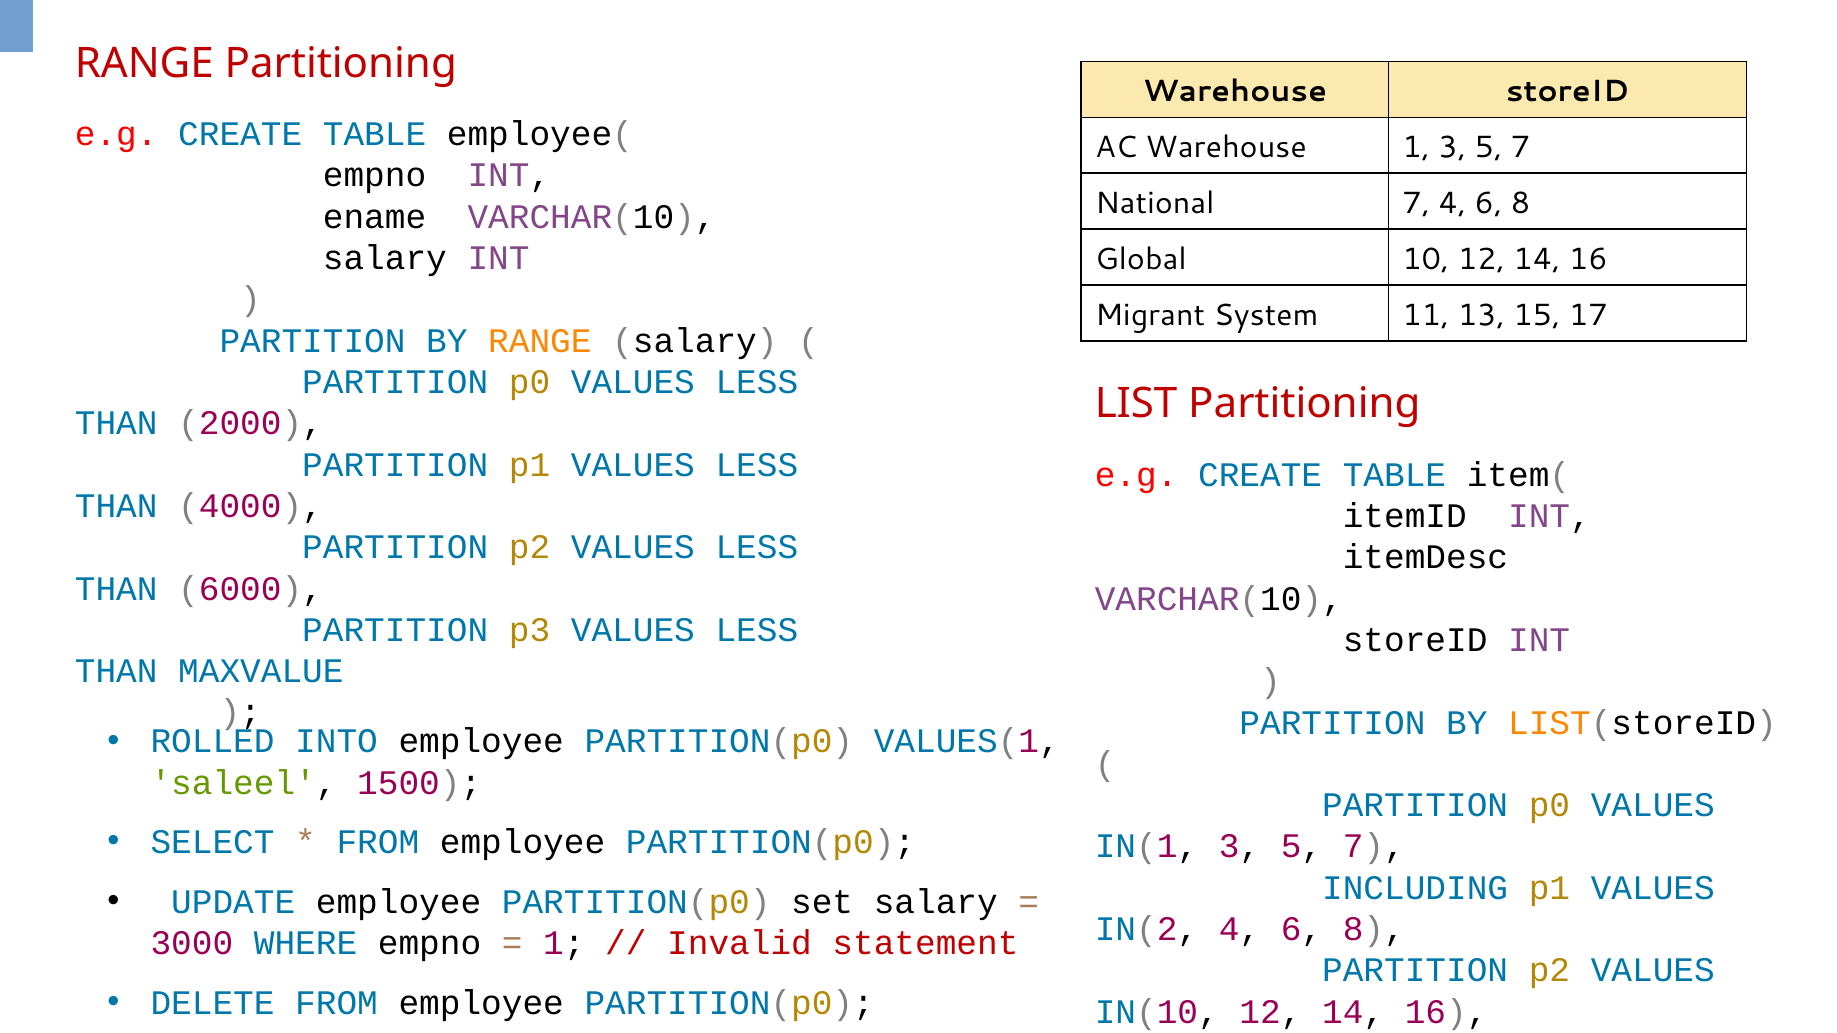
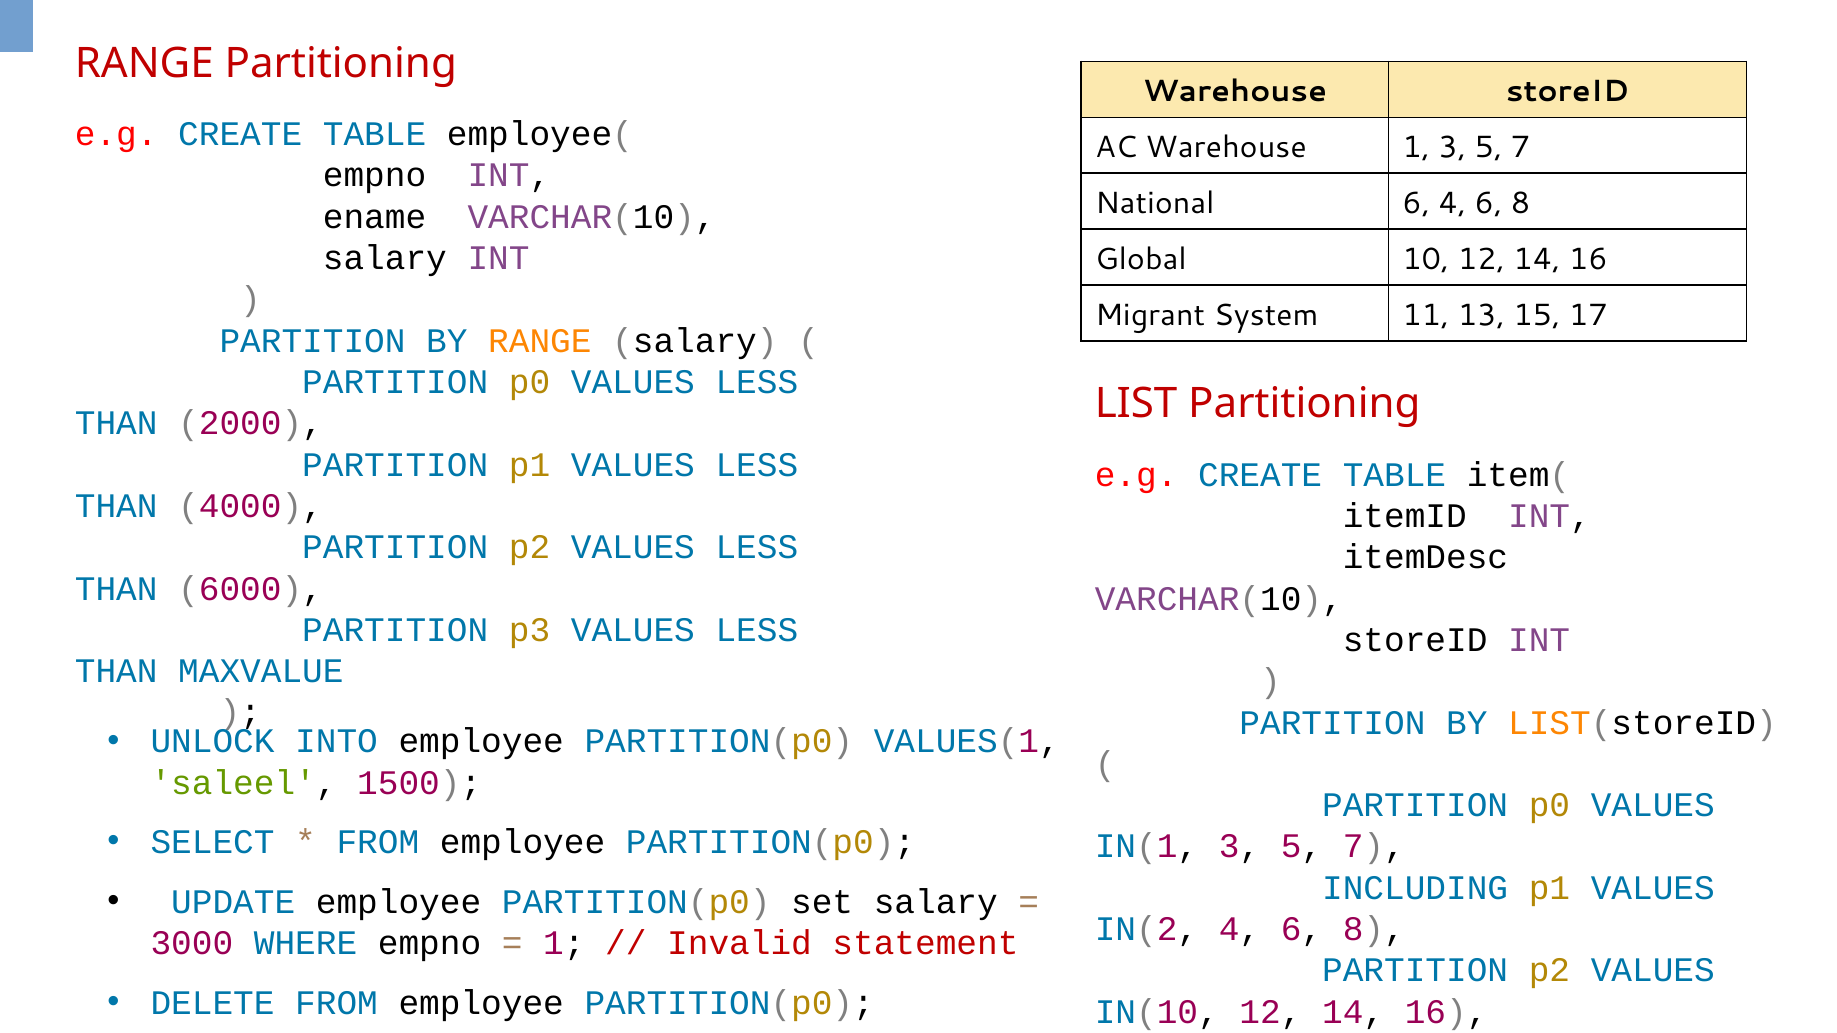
National 7: 7 -> 6
ROLLED: ROLLED -> UNLOCK
